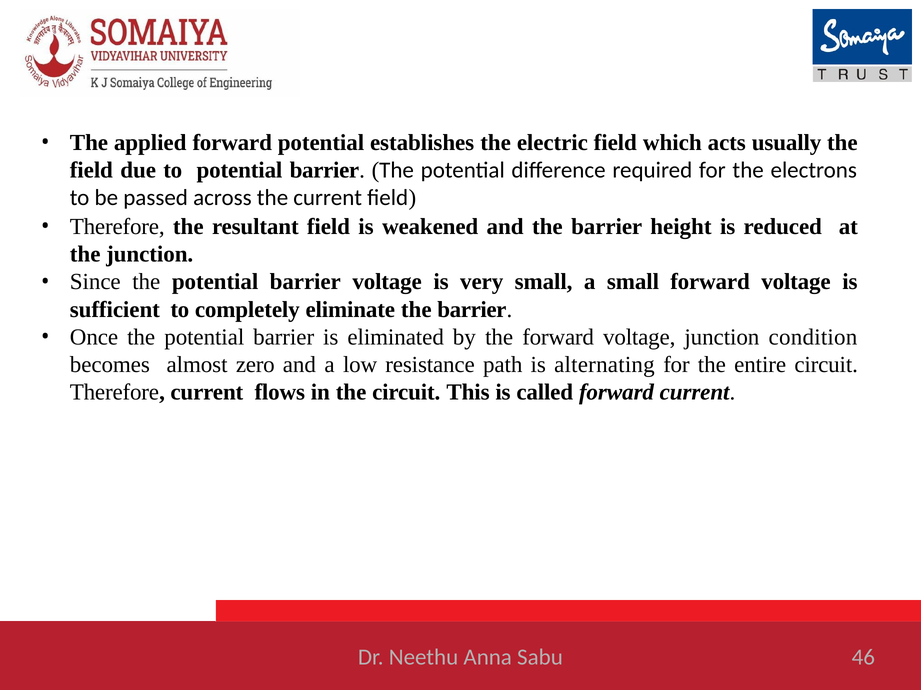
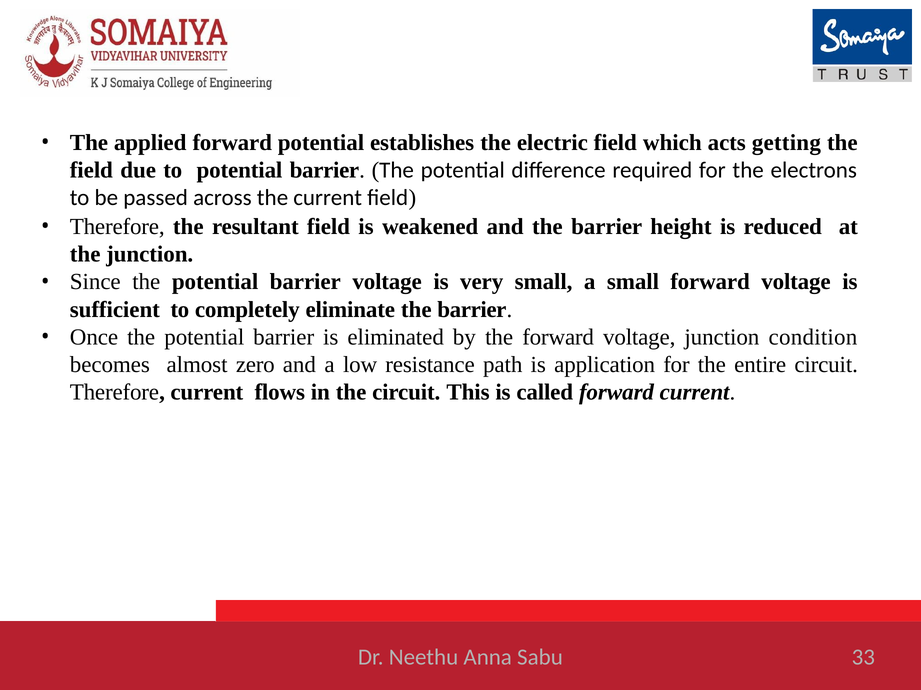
usually: usually -> getting
alternating: alternating -> application
46: 46 -> 33
